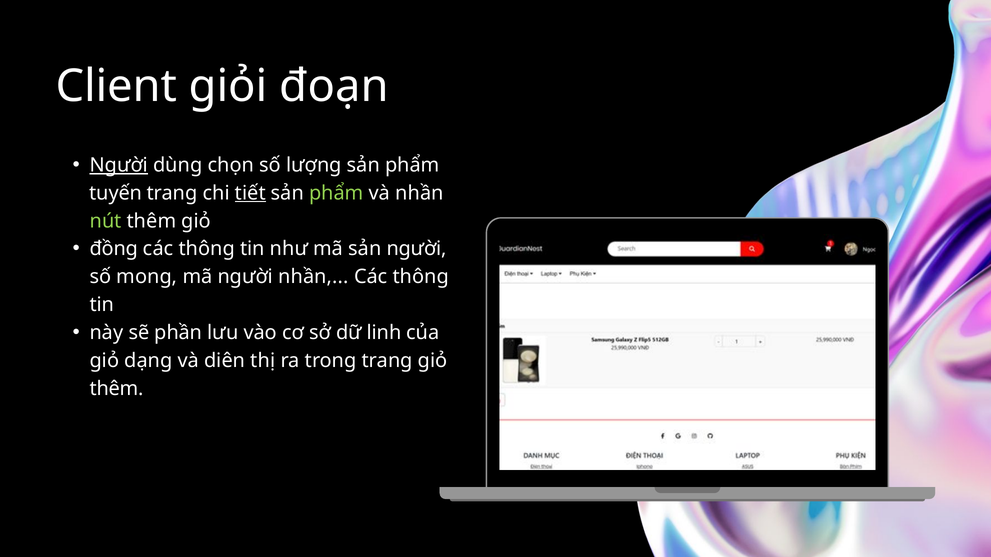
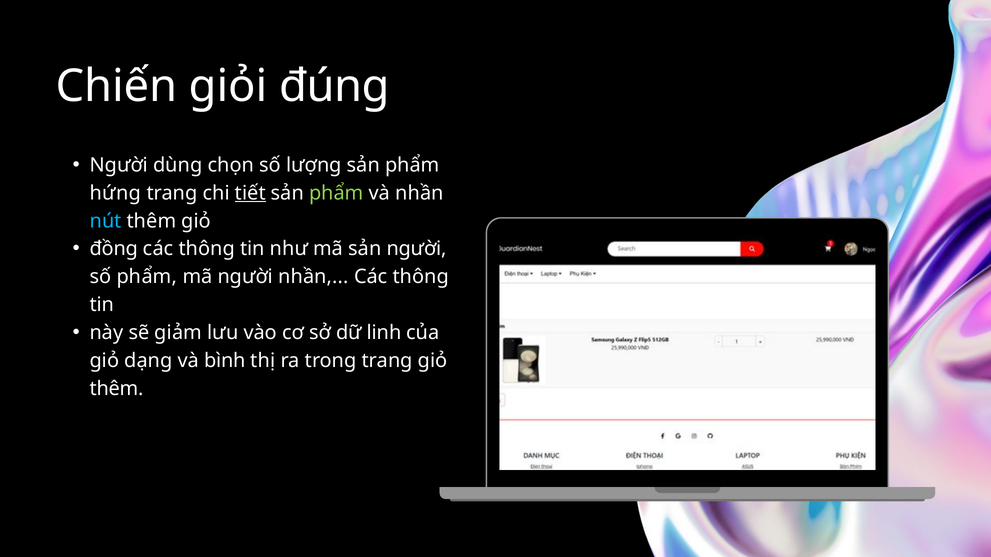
Client: Client -> Chiến
đoạn: đoạn -> đúng
Người at (119, 165) underline: present -> none
tuyến: tuyến -> hứng
nút colour: light green -> light blue
số mong: mong -> phẩm
phần: phần -> giảm
diên: diên -> bình
